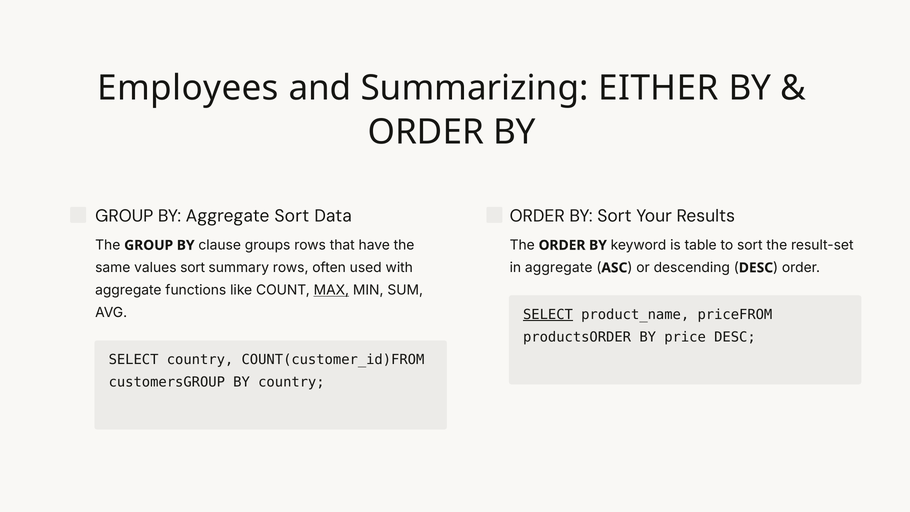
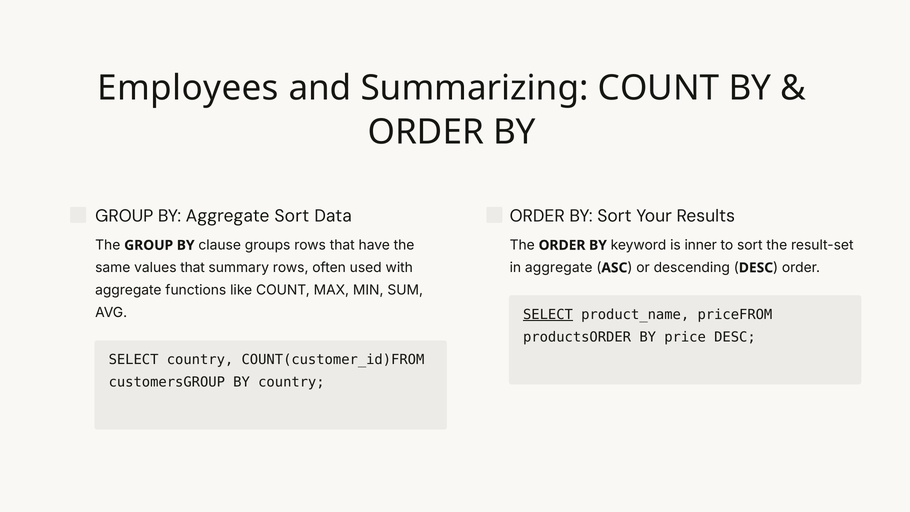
Summarizing EITHER: EITHER -> COUNT
table: table -> inner
values sort: sort -> that
MAX underline: present -> none
